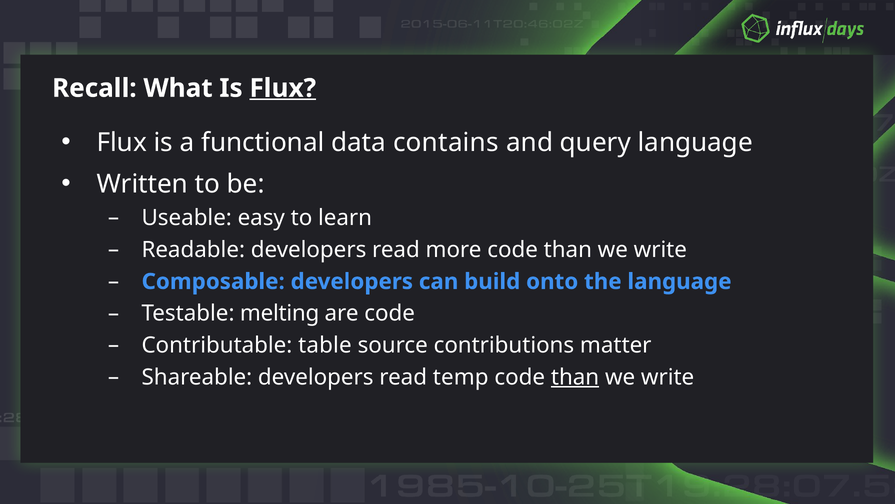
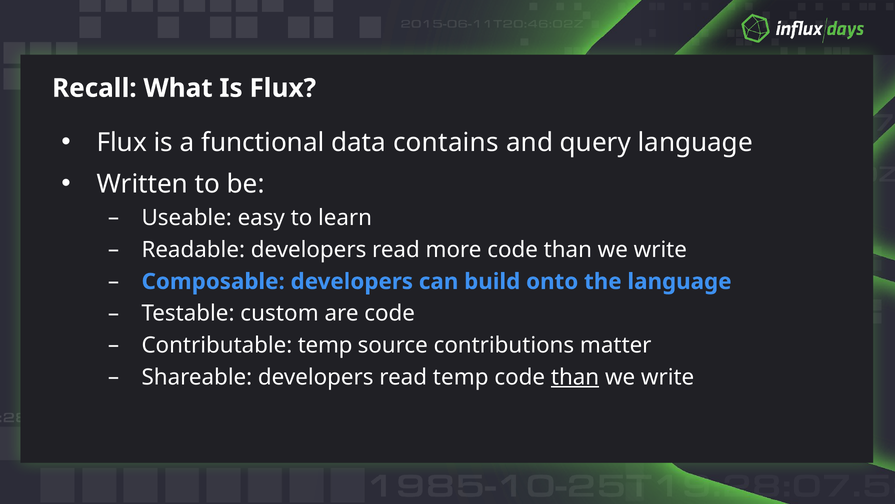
Flux at (283, 88) underline: present -> none
melting: melting -> custom
Contributable table: table -> temp
